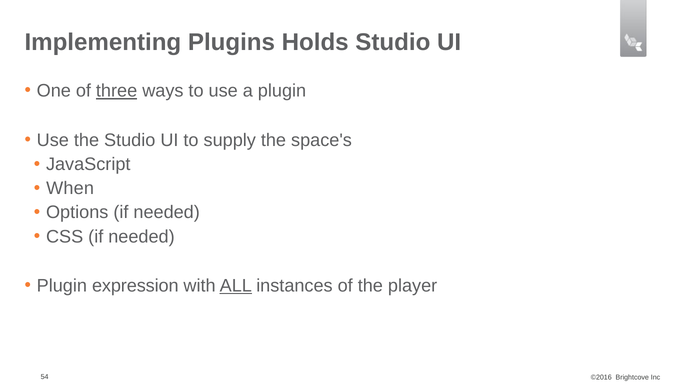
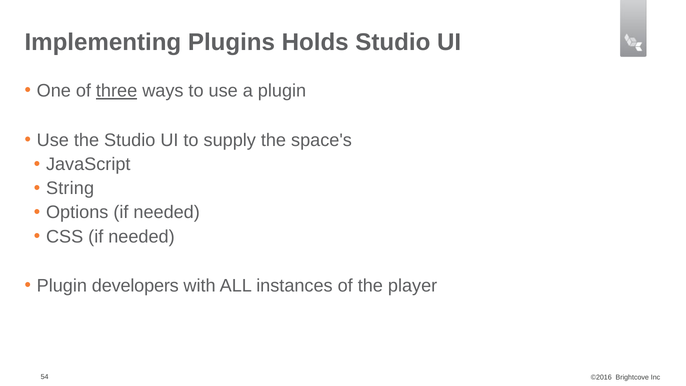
When: When -> String
expression: expression -> developers
ALL underline: present -> none
